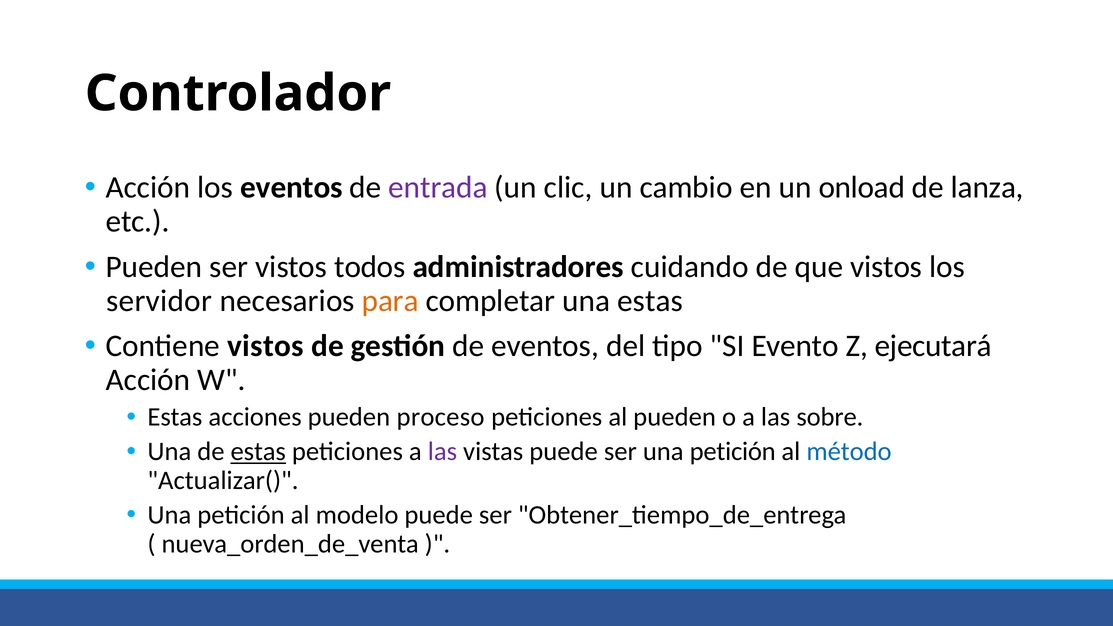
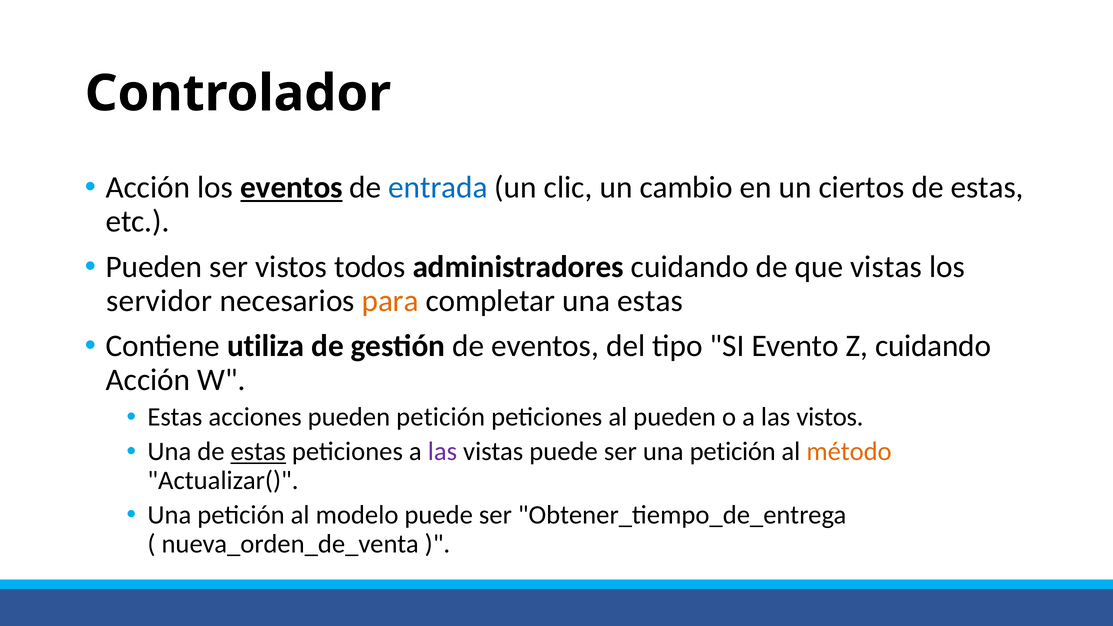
eventos at (291, 188) underline: none -> present
entrada colour: purple -> blue
onload: onload -> ciertos
lanza at (987, 188): lanza -> estas
que vistos: vistos -> vistas
Contiene vistos: vistos -> utiliza
Z ejecutará: ejecutará -> cuidando
pueden proceso: proceso -> petición
las sobre: sobre -> vistos
método colour: blue -> orange
